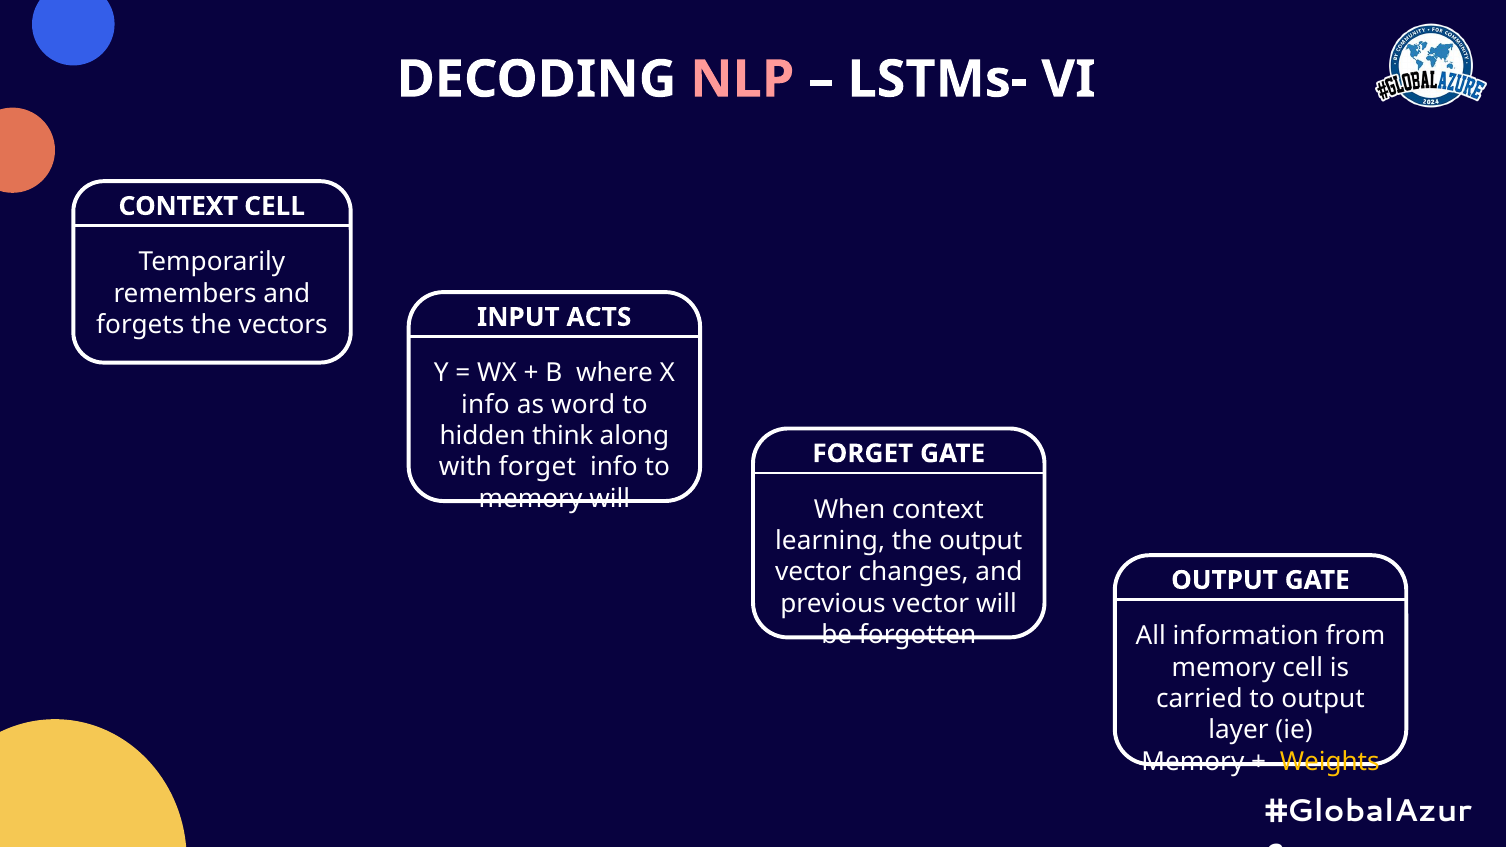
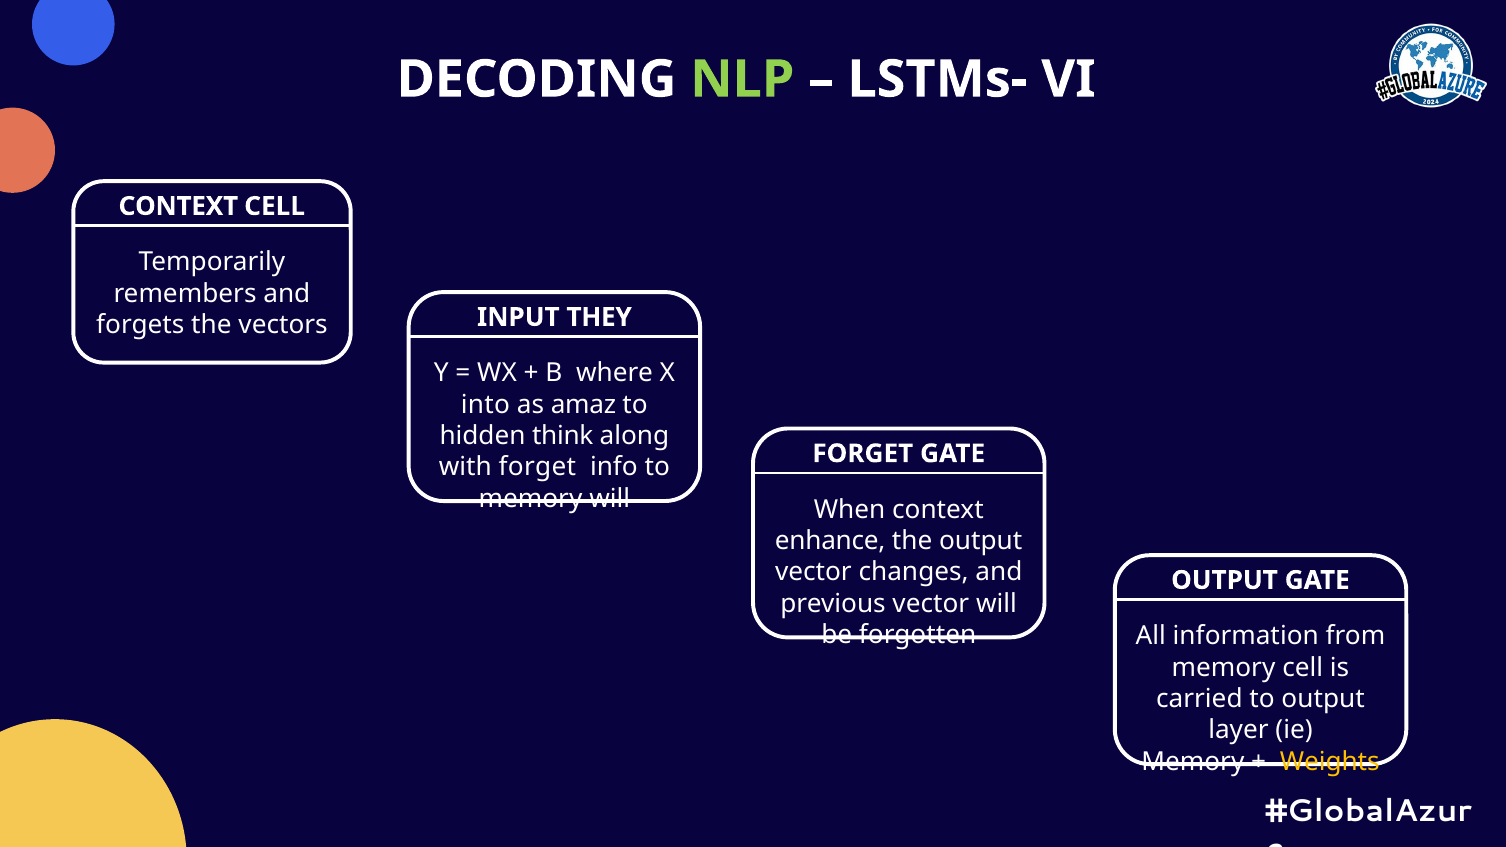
NLP colour: pink -> light green
ACTS: ACTS -> THEY
info at (485, 404): info -> into
word: word -> amaz
learning: learning -> enhance
